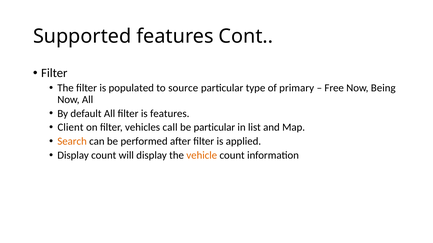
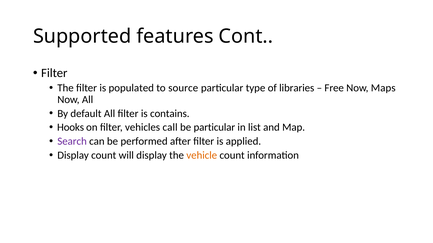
primary: primary -> libraries
Being: Being -> Maps
is features: features -> contains
Client: Client -> Hooks
Search colour: orange -> purple
